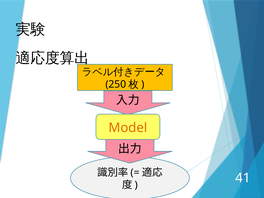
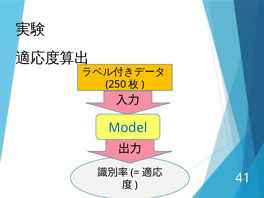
Model colour: orange -> blue
